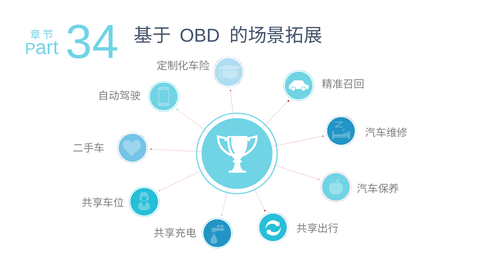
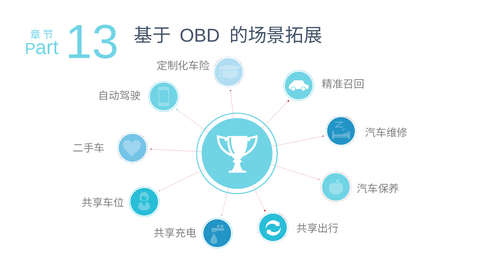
34: 34 -> 13
